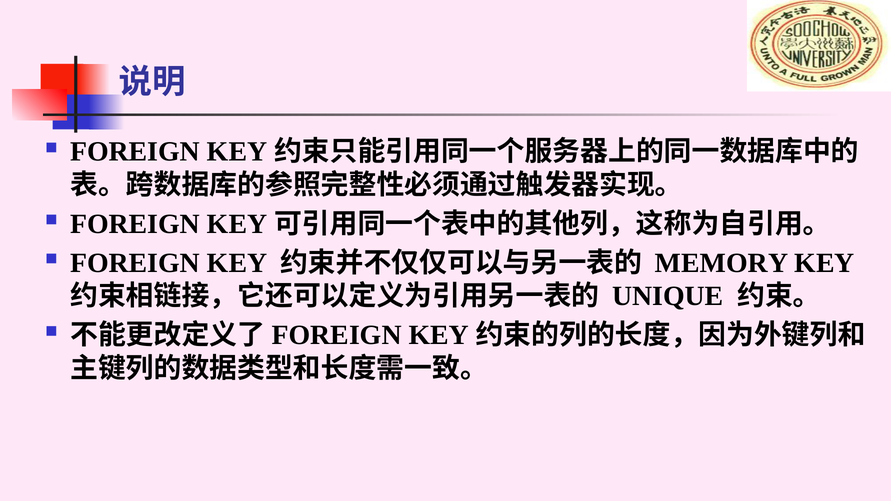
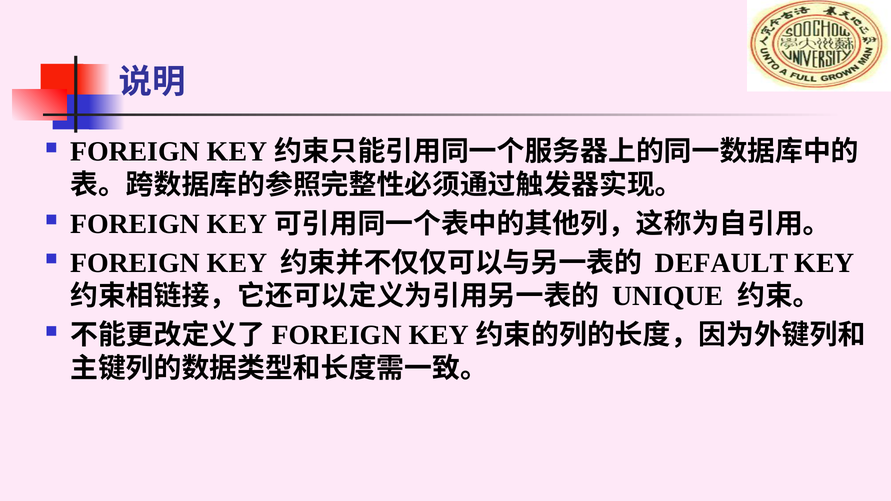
MEMORY: MEMORY -> DEFAULT
